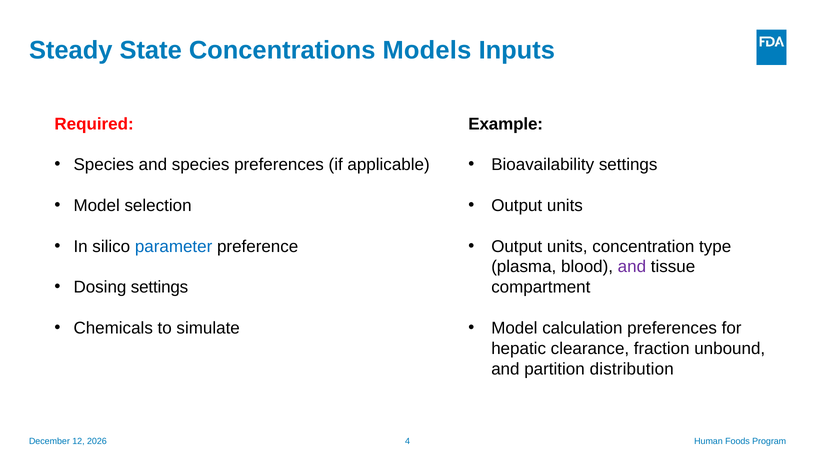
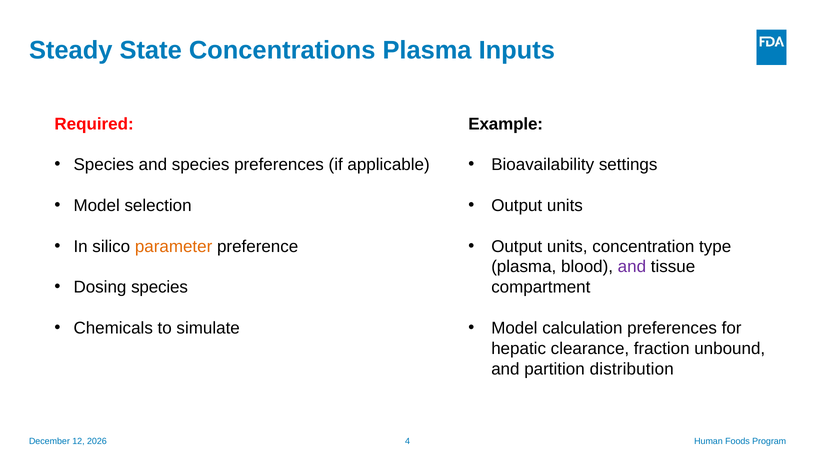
Concentrations Models: Models -> Plasma
parameter colour: blue -> orange
Dosing settings: settings -> species
